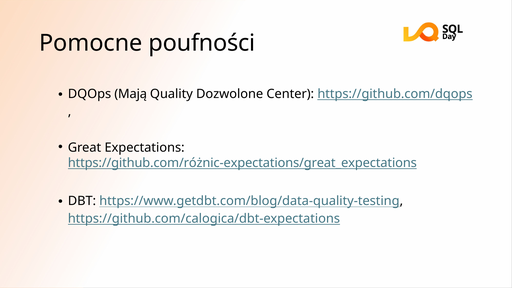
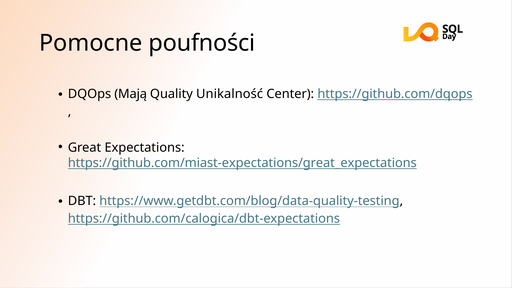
Dozwolone: Dozwolone -> Unikalność
https://github.com/różnic-expectations/great_expectations: https://github.com/różnic-expectations/great_expectations -> https://github.com/miast-expectations/great_expectations
